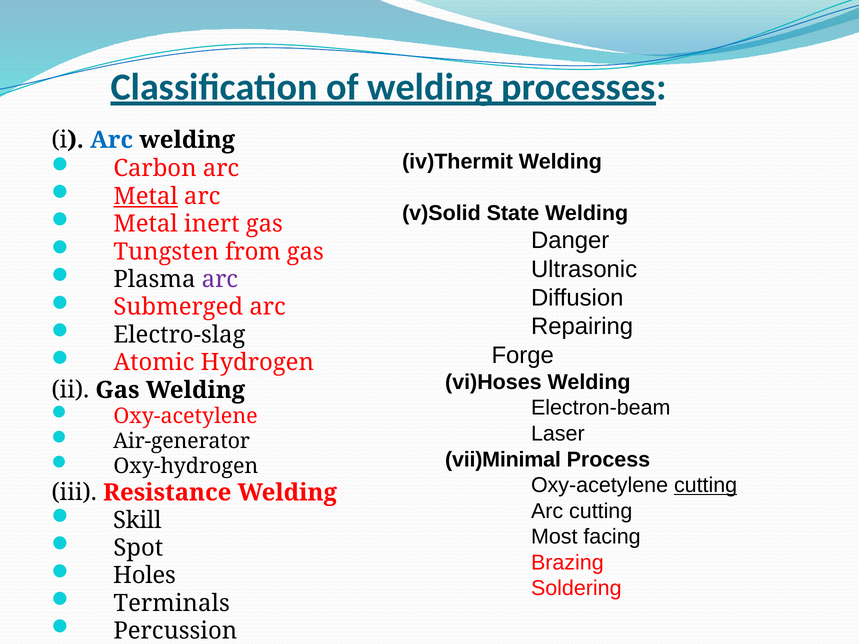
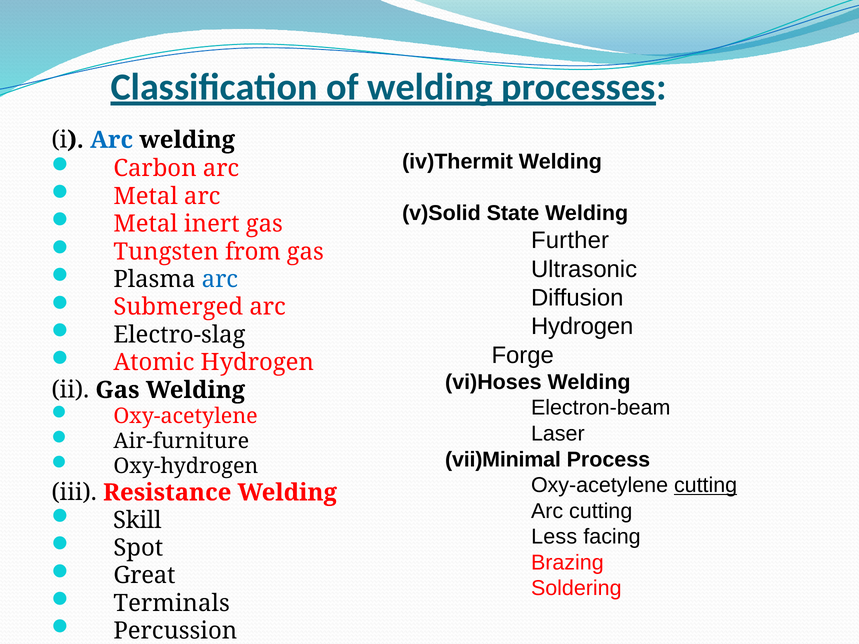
Metal at (146, 196) underline: present -> none
Danger: Danger -> Further
arc at (220, 279) colour: purple -> blue
Repairing at (582, 327): Repairing -> Hydrogen
Air-generator: Air-generator -> Air-furniture
Most: Most -> Less
Holes: Holes -> Great
